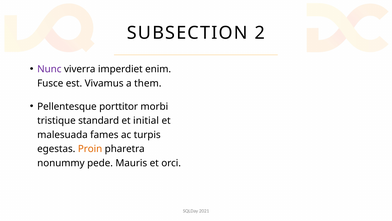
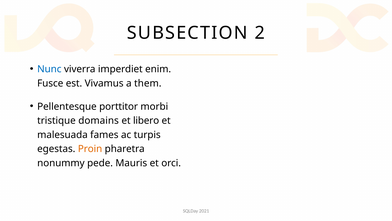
Nunc colour: purple -> blue
standard: standard -> domains
initial: initial -> libero
